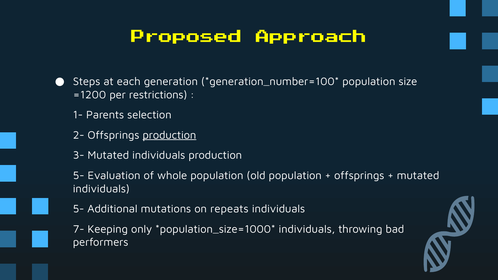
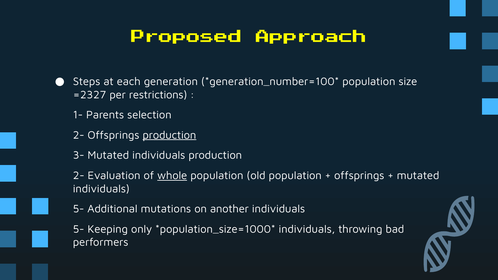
=1200: =1200 -> =2327
5- at (79, 176): 5- -> 2-
whole underline: none -> present
repeats: repeats -> another
7- at (79, 229): 7- -> 5-
